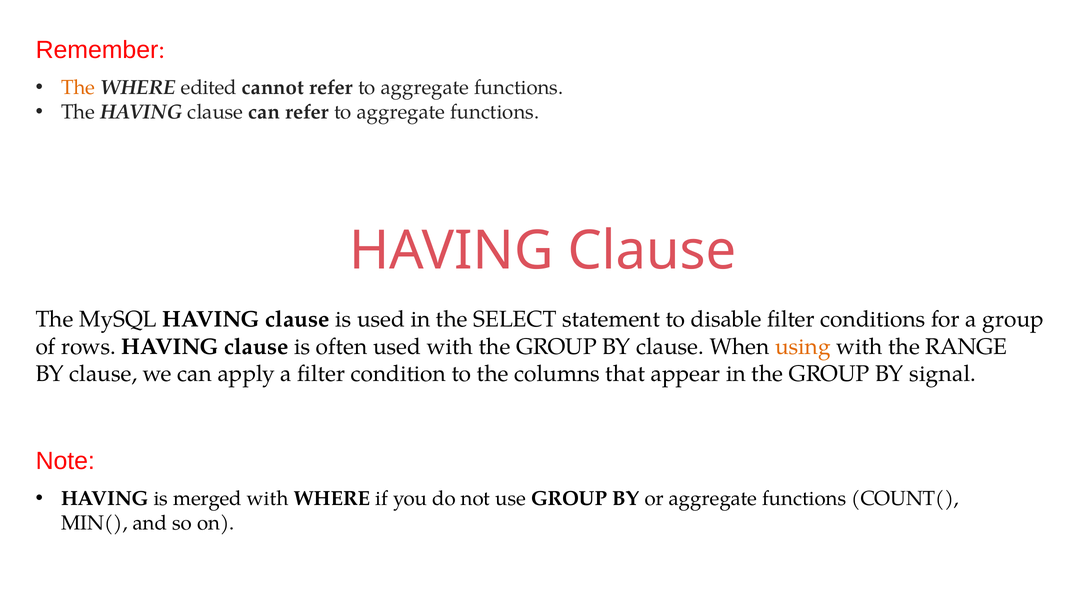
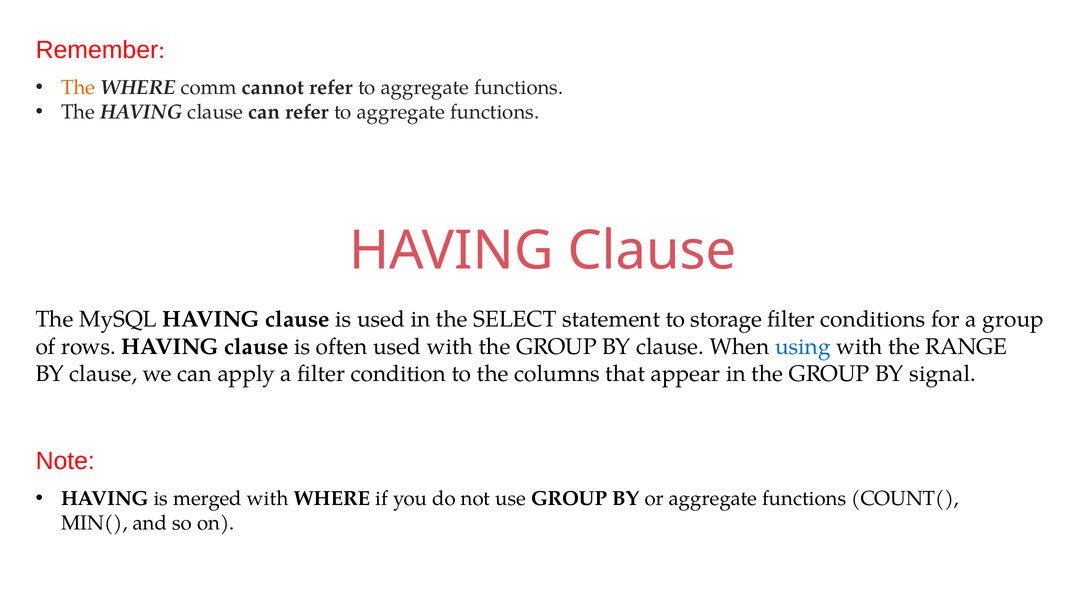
edited: edited -> comm
disable: disable -> storage
using colour: orange -> blue
